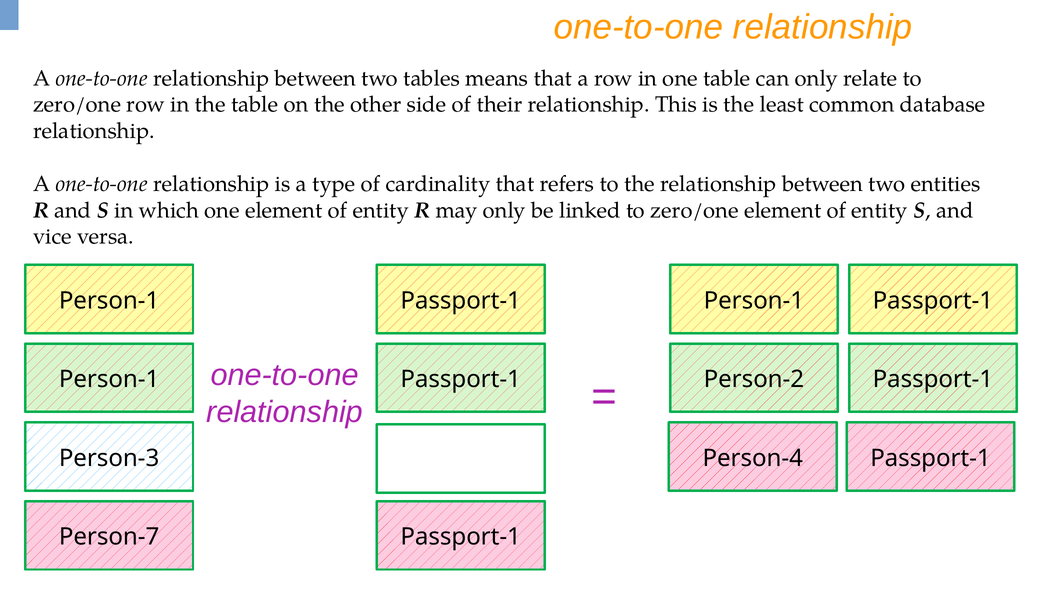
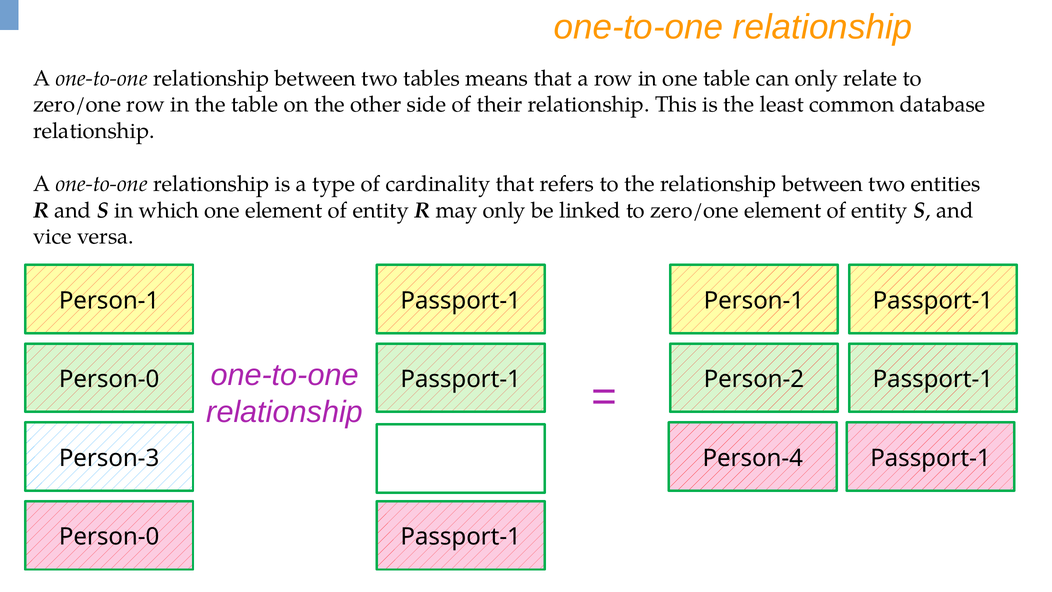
Person-1 at (109, 379): Person-1 -> Person-0
Person-7 at (109, 537): Person-7 -> Person-0
